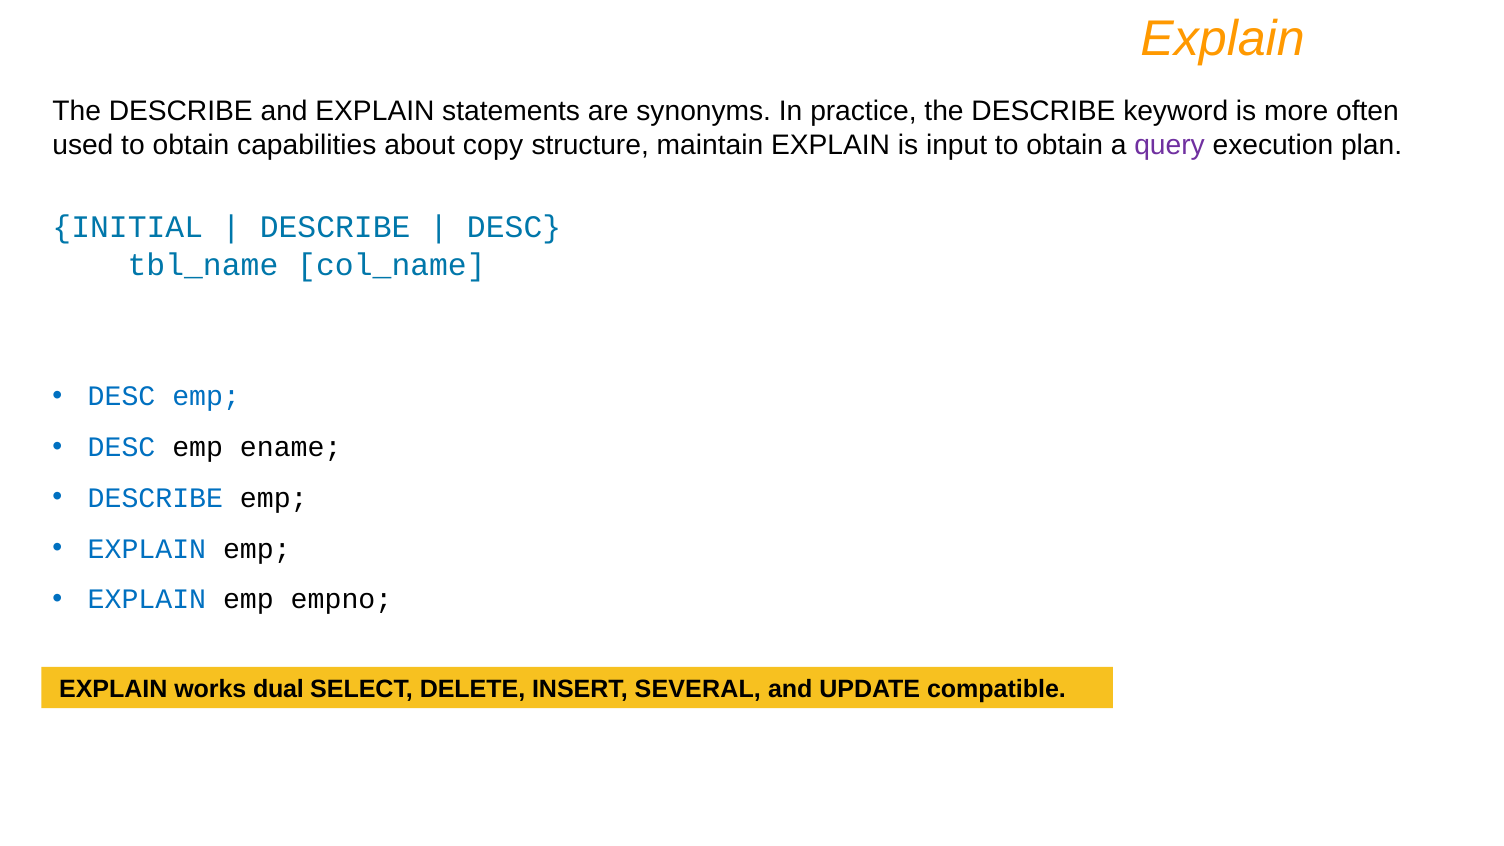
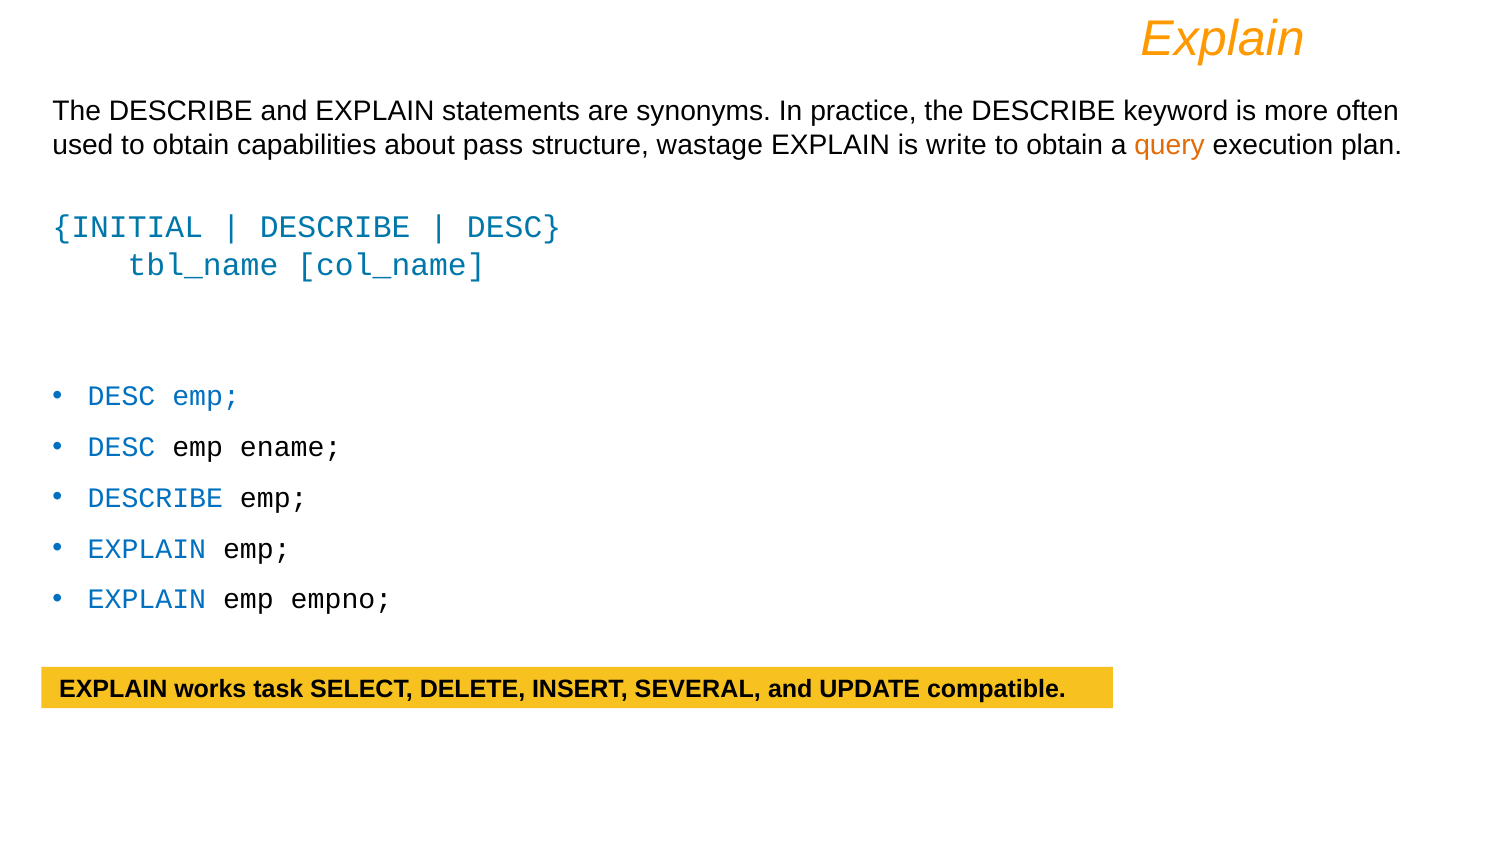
copy: copy -> pass
maintain: maintain -> wastage
input: input -> write
query colour: purple -> orange
dual: dual -> task
